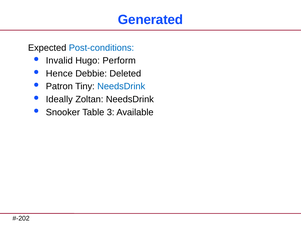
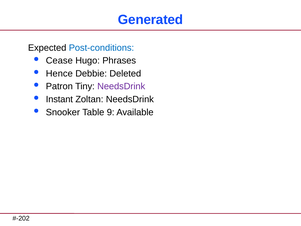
Invalid: Invalid -> Cease
Perform: Perform -> Phrases
NeedsDrink at (121, 86) colour: blue -> purple
Ideally: Ideally -> Instant
3: 3 -> 9
